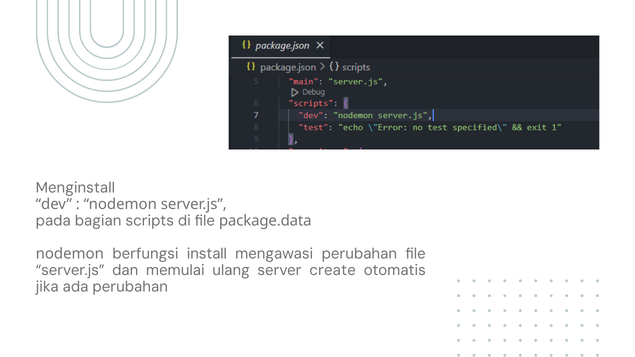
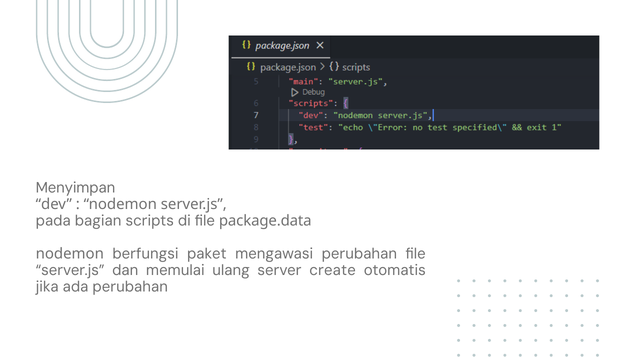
Menginstall: Menginstall -> Menyimpan
install: install -> paket
